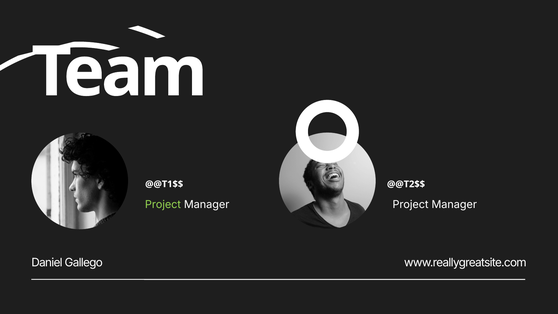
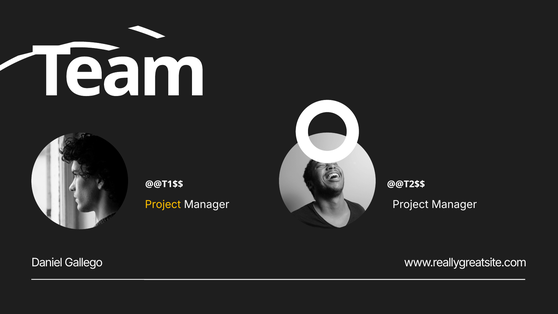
Project at (163, 204) colour: light green -> yellow
